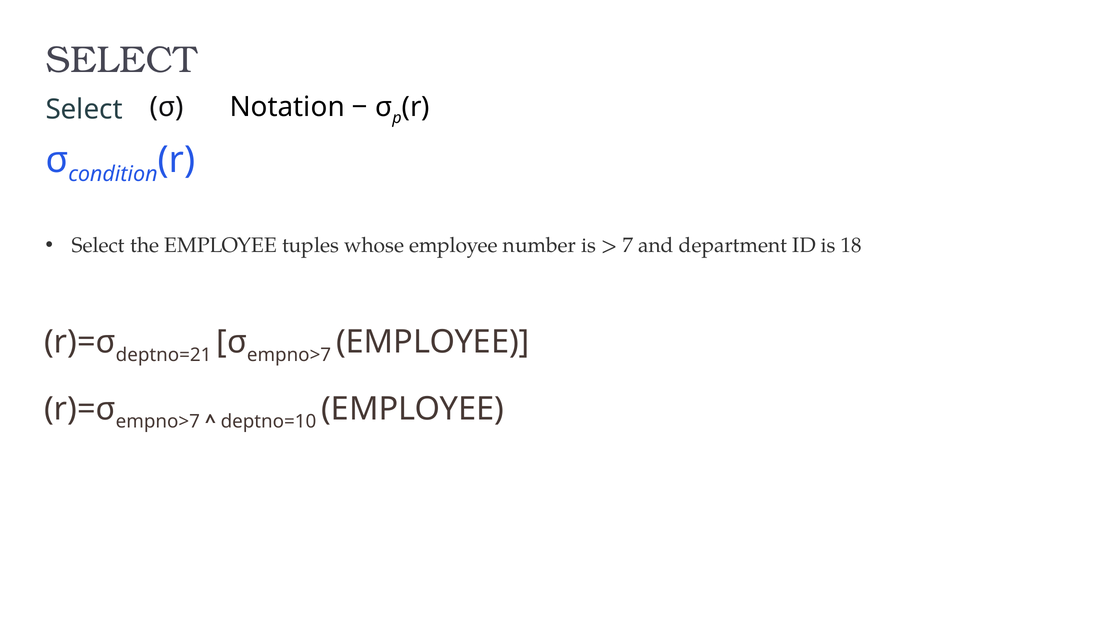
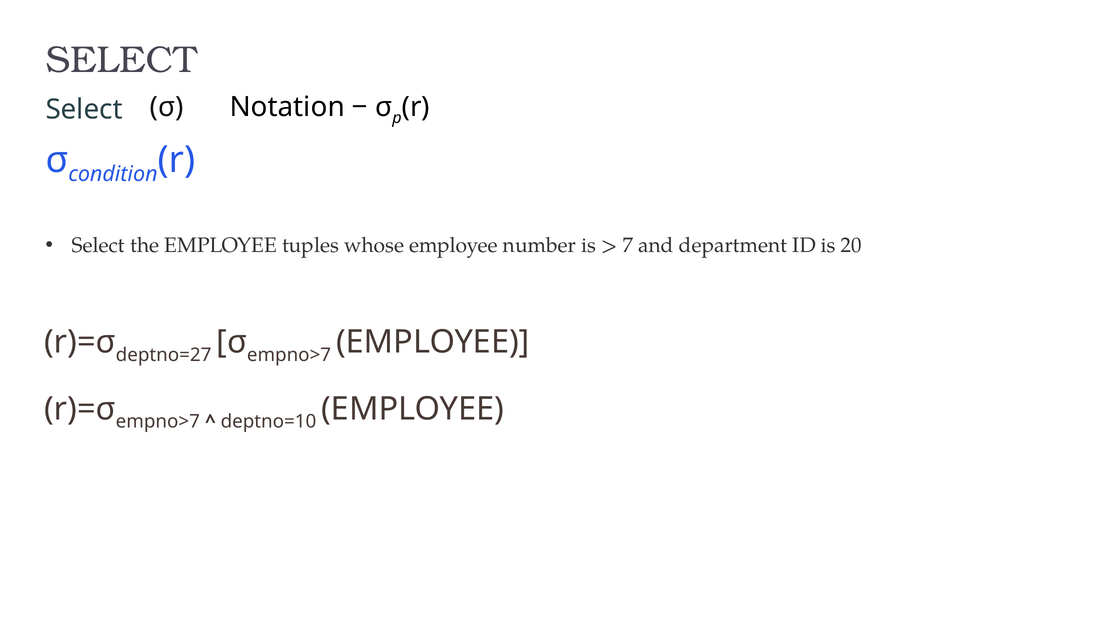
18: 18 -> 20
deptno=21: deptno=21 -> deptno=27
